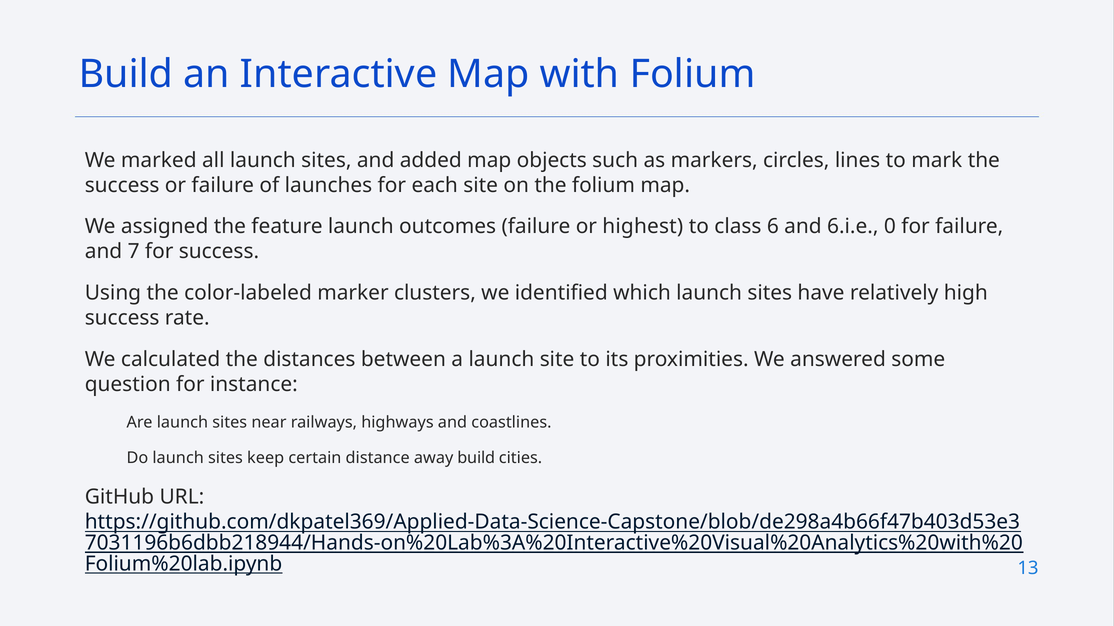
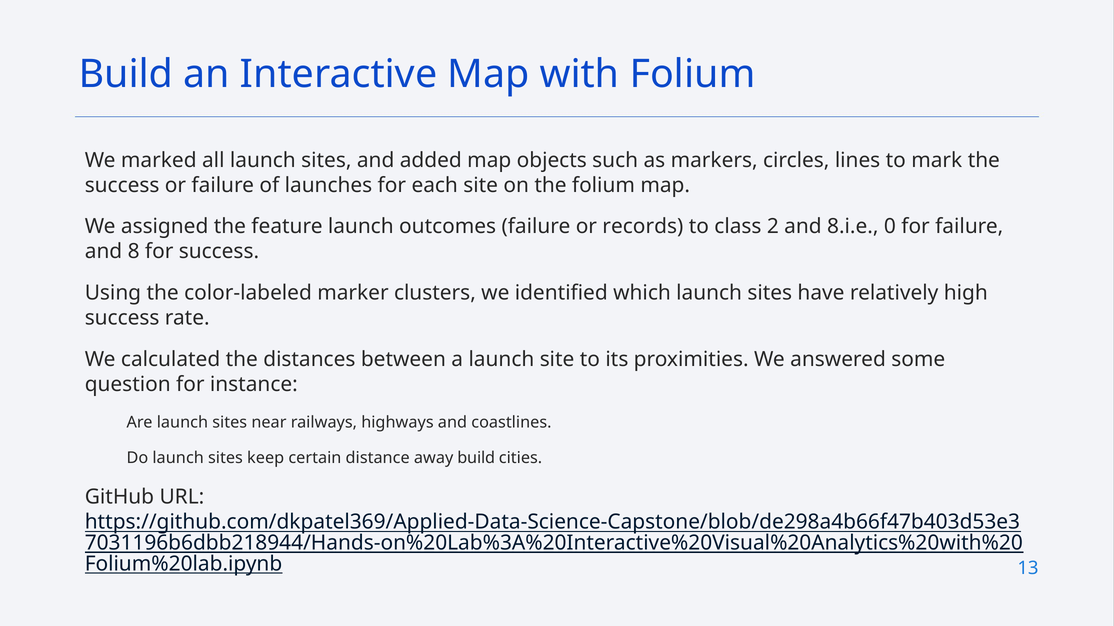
highest: highest -> records
6: 6 -> 2
6.i.e: 6.i.e -> 8.i.e
7: 7 -> 8
